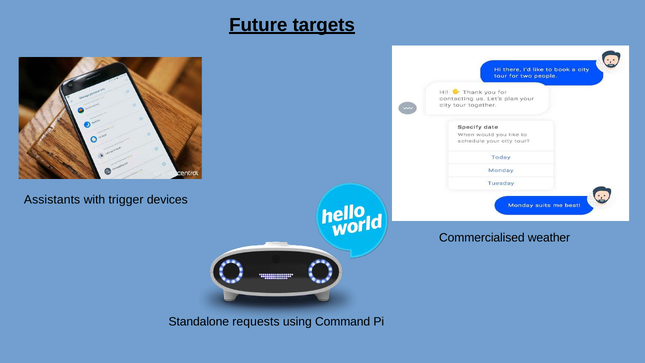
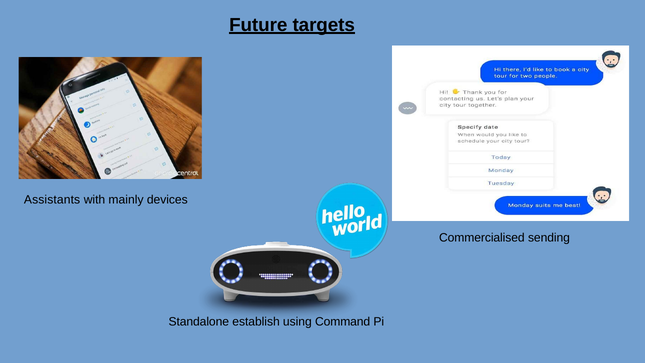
trigger: trigger -> mainly
weather: weather -> sending
requests: requests -> establish
